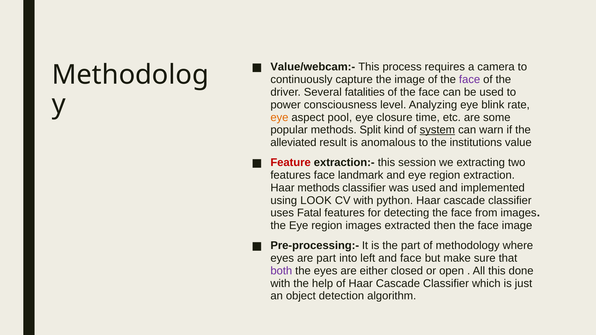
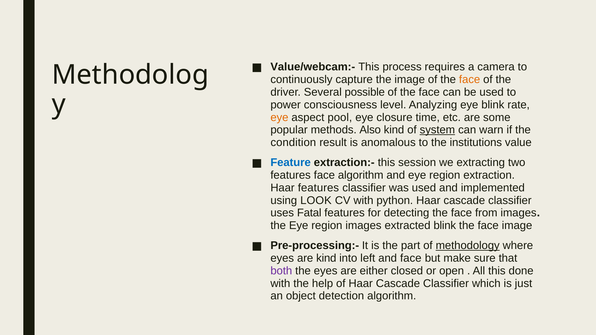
face at (470, 80) colour: purple -> orange
fatalities: fatalities -> possible
Split: Split -> Also
alleviated: alleviated -> condition
Feature colour: red -> blue
face landmark: landmark -> algorithm
Haar methods: methods -> features
extracted then: then -> blink
methodology underline: none -> present
are part: part -> kind
